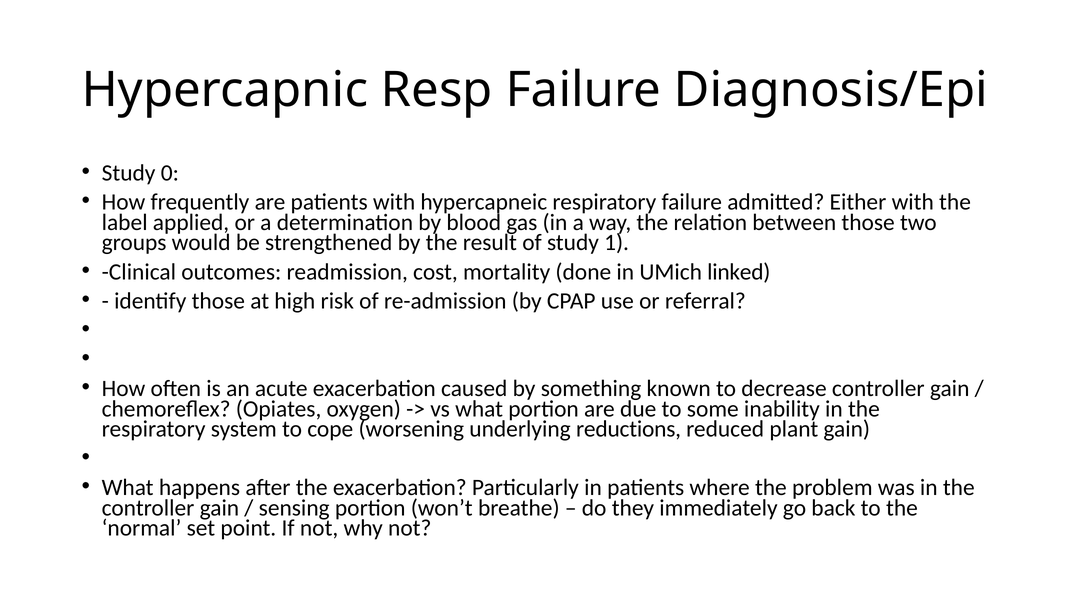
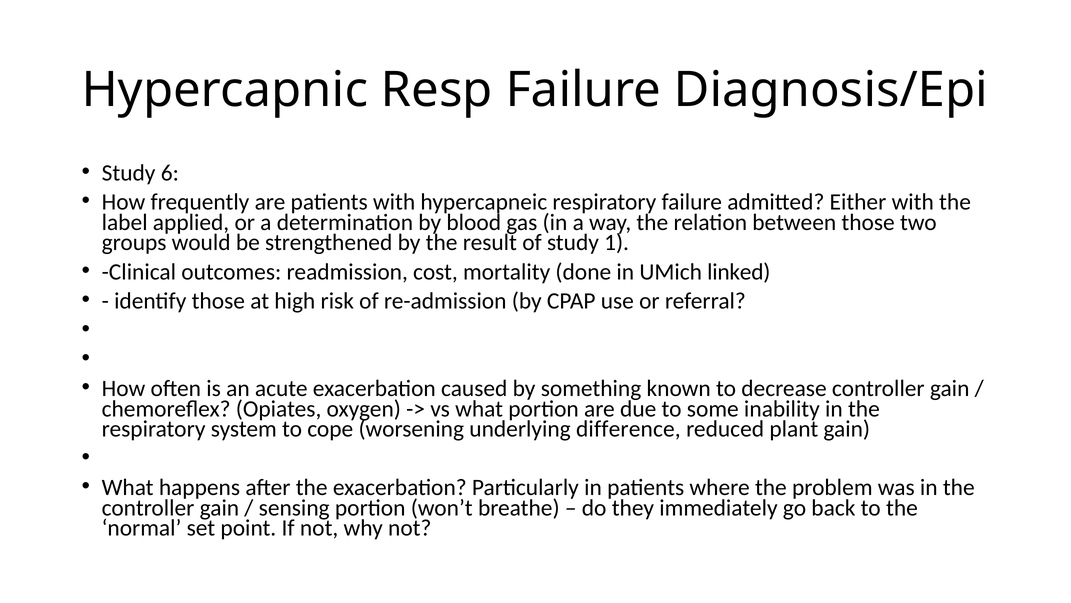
0: 0 -> 6
reductions: reductions -> difference
